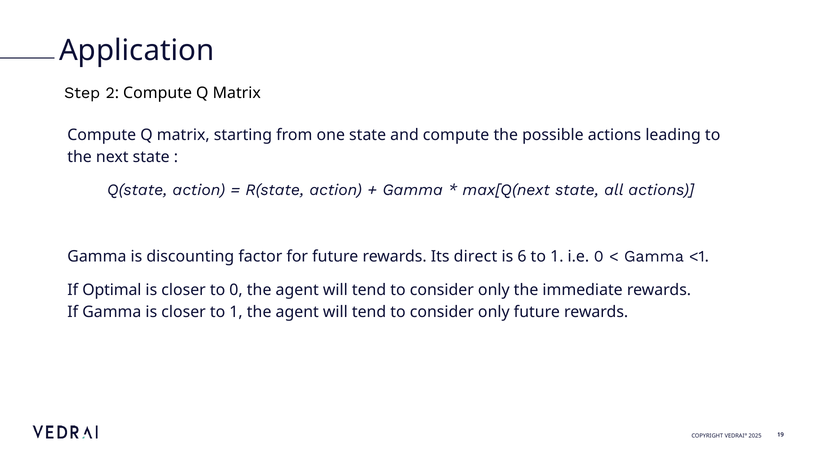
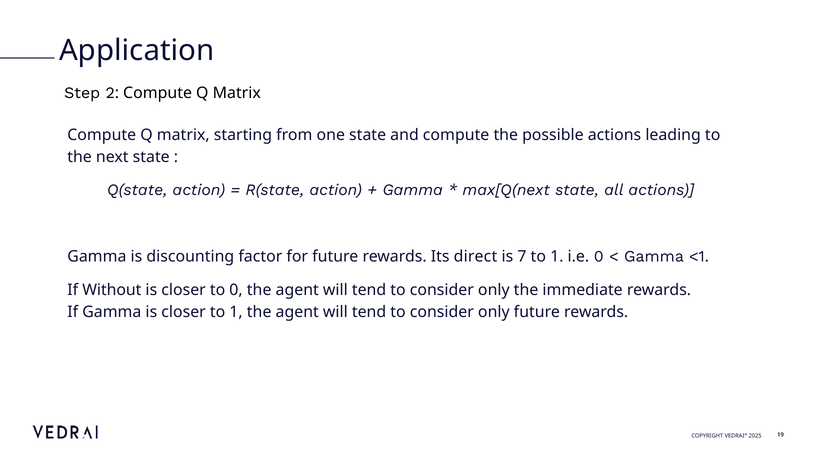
6: 6 -> 7
Optimal: Optimal -> Without
